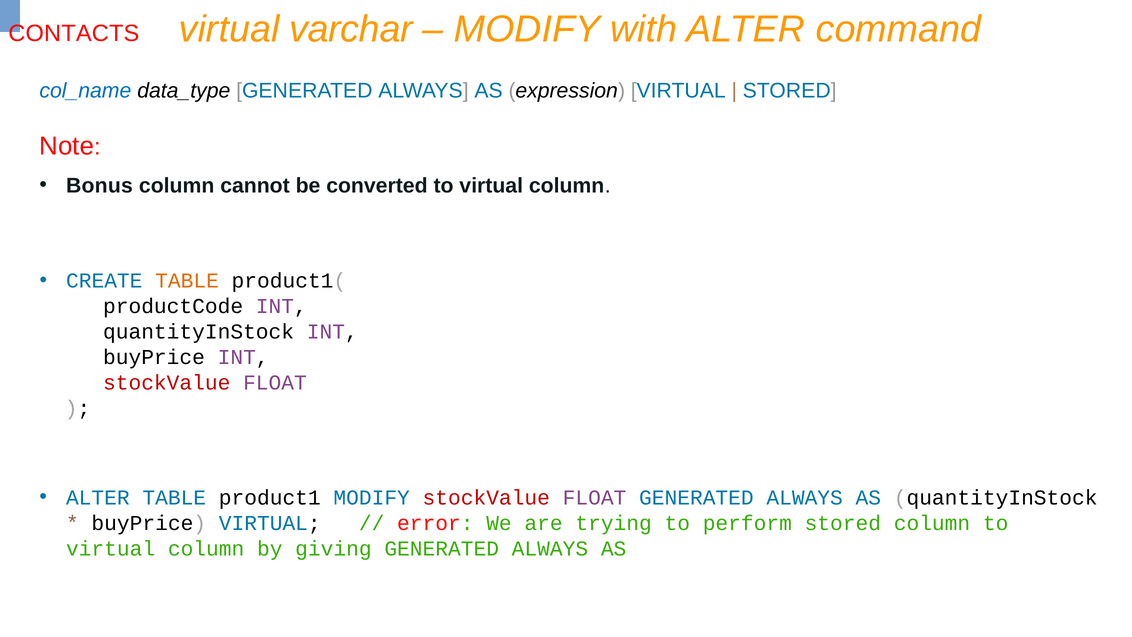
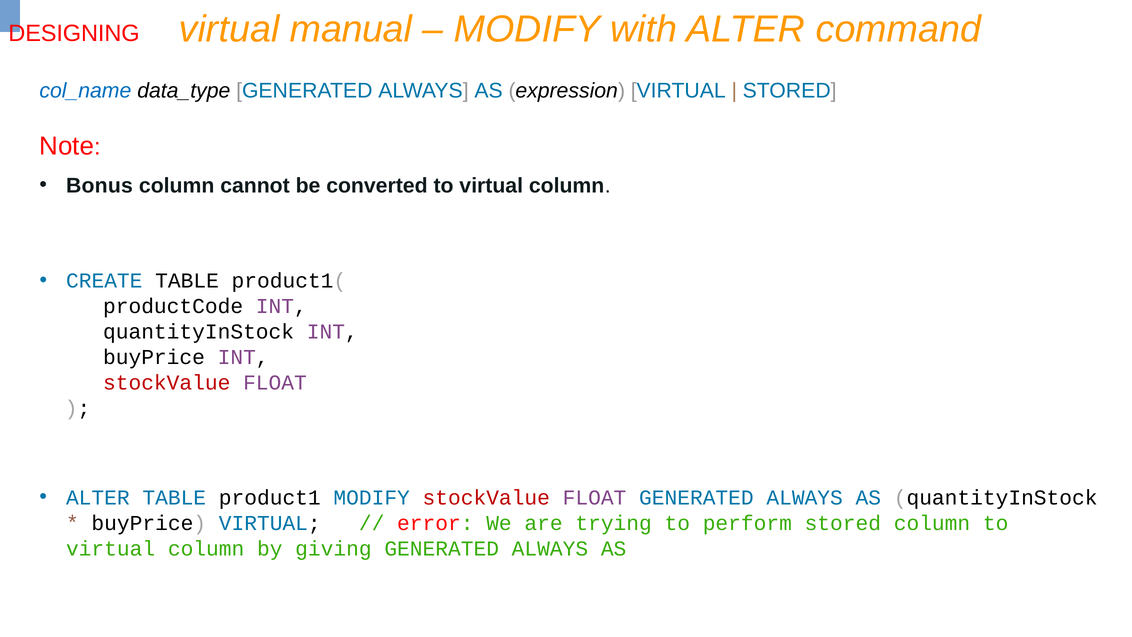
varchar: varchar -> manual
CONTACTS: CONTACTS -> DESIGNING
TABLE at (187, 281) colour: orange -> black
